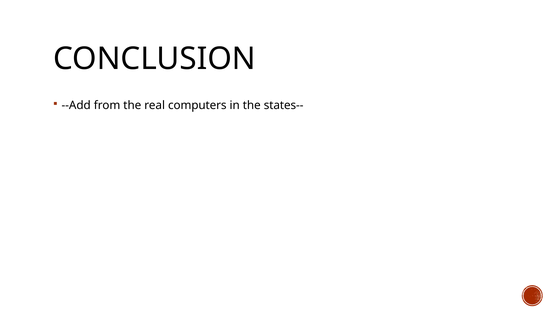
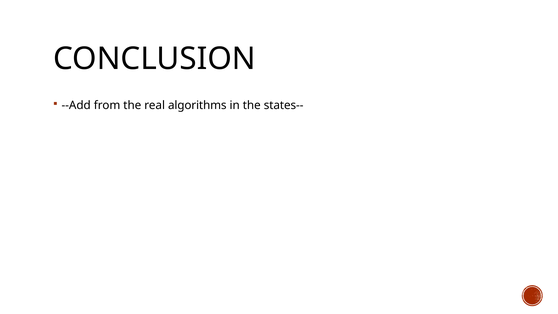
computers: computers -> algorithms
